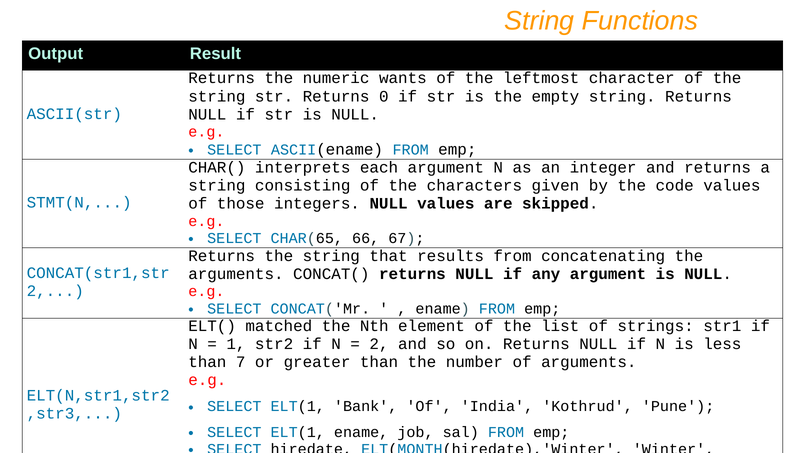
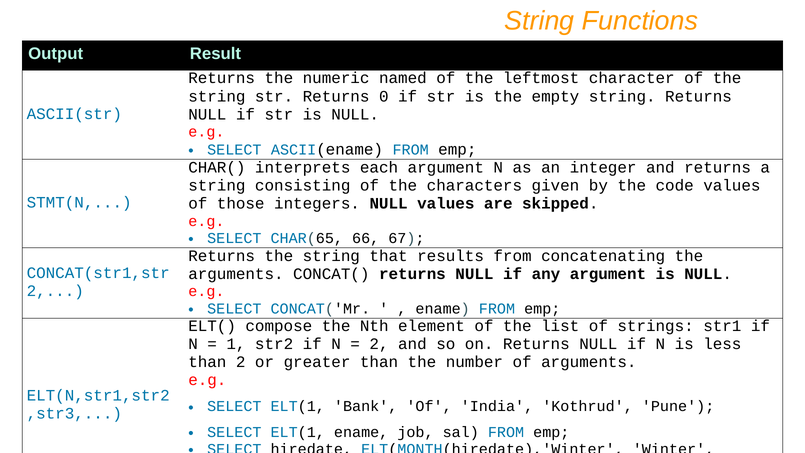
wants: wants -> named
matched: matched -> compose
than 7: 7 -> 2
